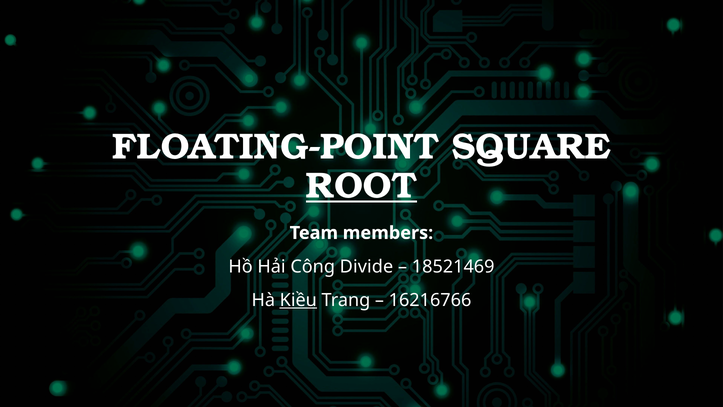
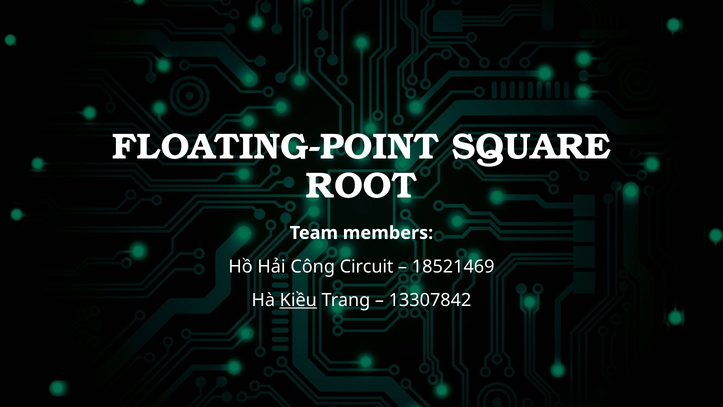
ROOT underline: present -> none
Divide: Divide -> Circuit
16216766: 16216766 -> 13307842
